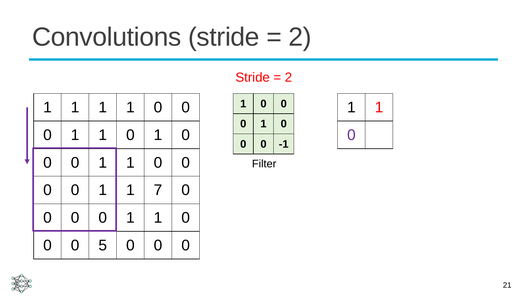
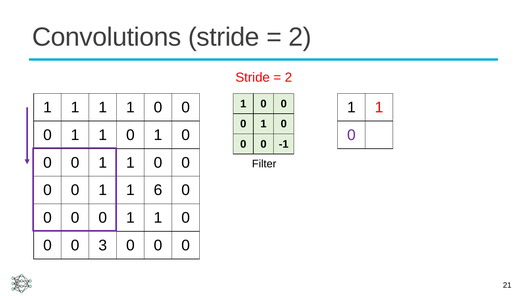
7: 7 -> 6
5: 5 -> 3
